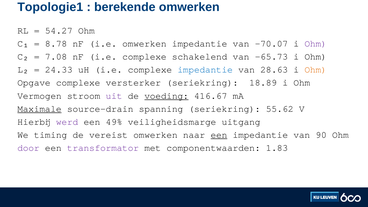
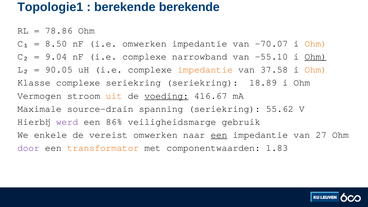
berekende omwerken: omwerken -> berekende
54.27: 54.27 -> 78.86
8.78: 8.78 -> 8.50
Ohm at (316, 44) colour: purple -> orange
7.08: 7.08 -> 9.04
schakelend: schakelend -> narrowband
-65.73: -65.73 -> -55.10
Ohm at (316, 57) underline: none -> present
24.33: 24.33 -> 90.05
impedantie at (205, 70) colour: blue -> orange
28.63: 28.63 -> 37.58
Opgave: Opgave -> Klasse
complexe versterker: versterker -> seriekring
uit colour: purple -> orange
Maximale underline: present -> none
49%: 49% -> 86%
uitgang: uitgang -> gebruik
timing: timing -> enkele
90: 90 -> 27
transformator colour: purple -> orange
